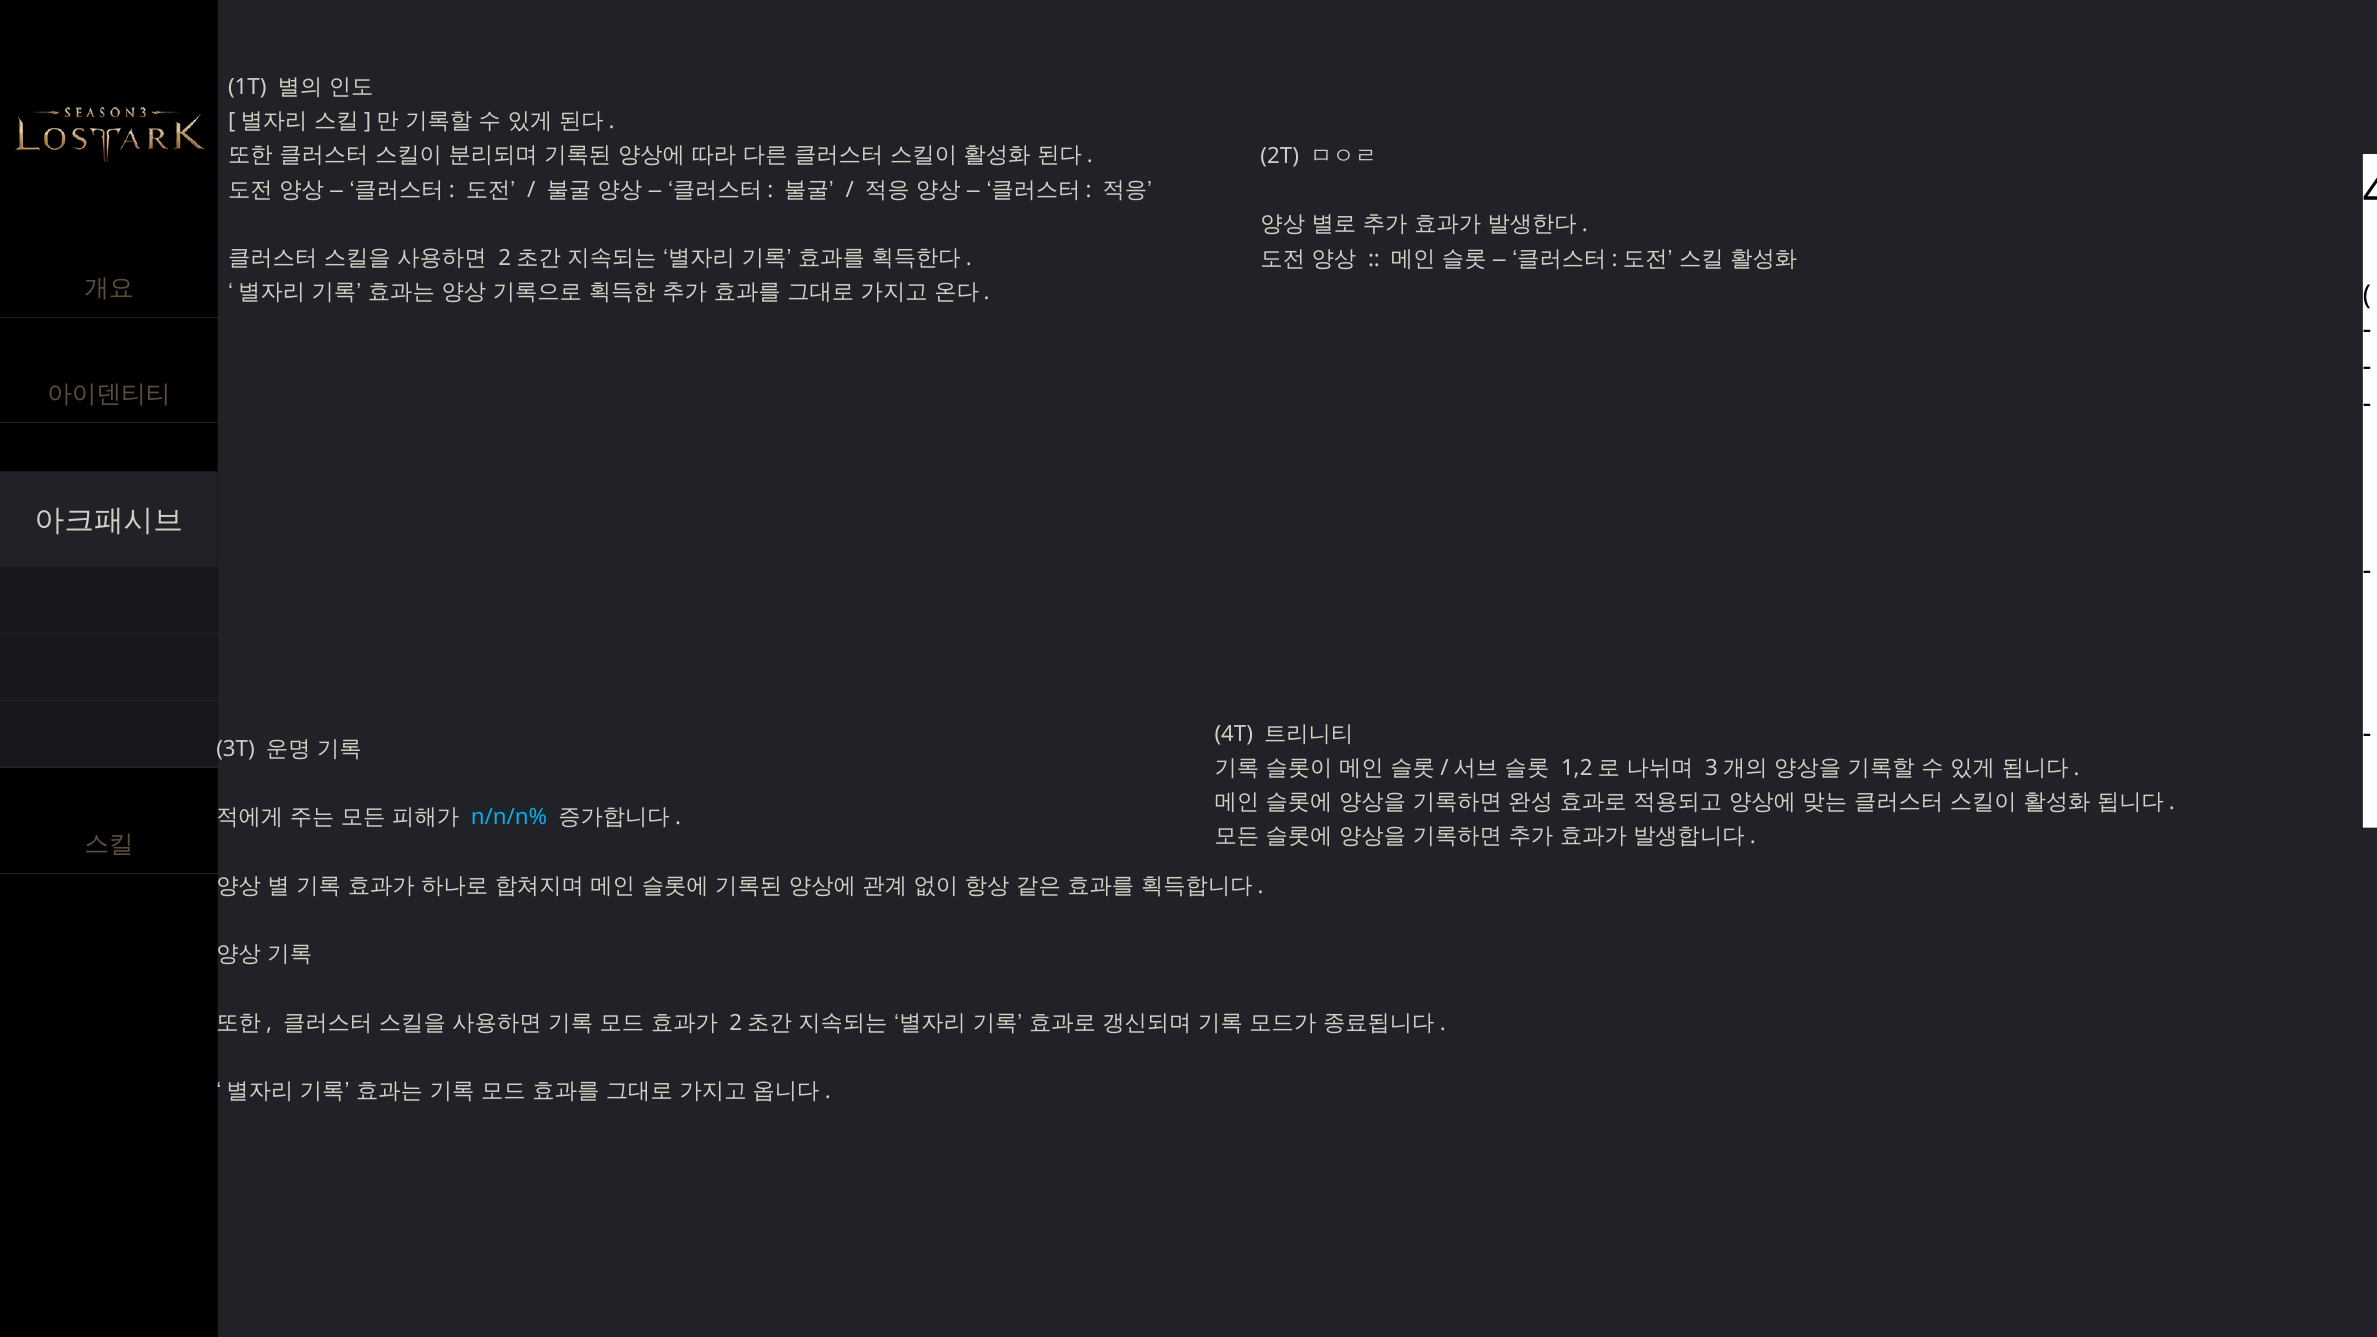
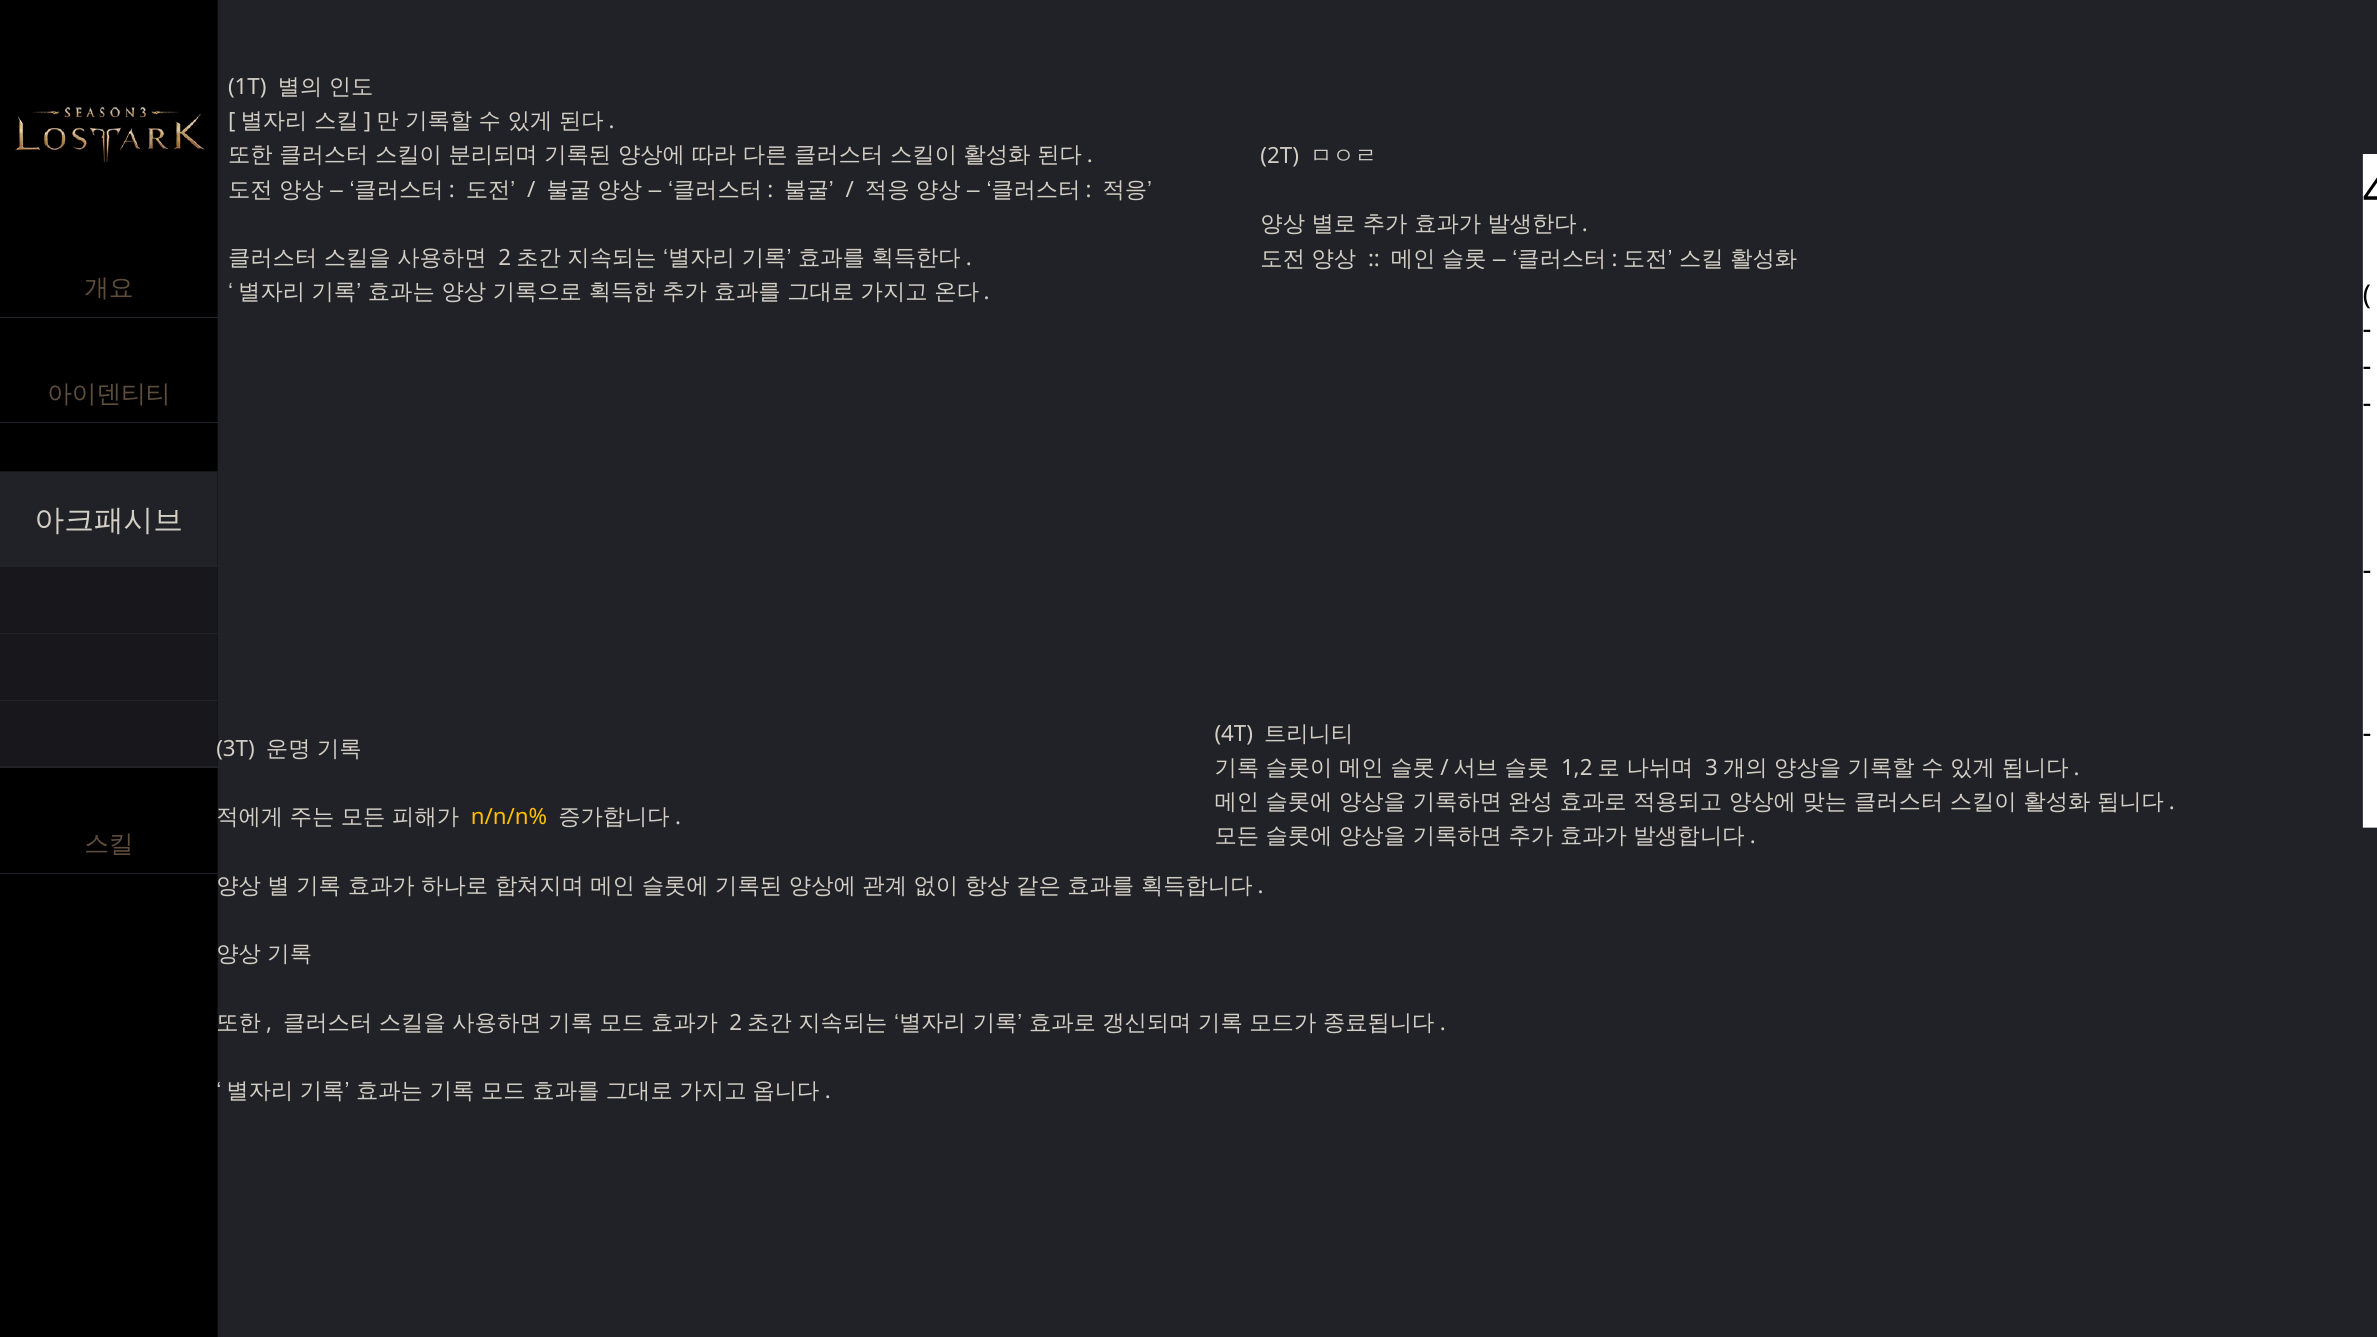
n/n/n% colour: light blue -> yellow
